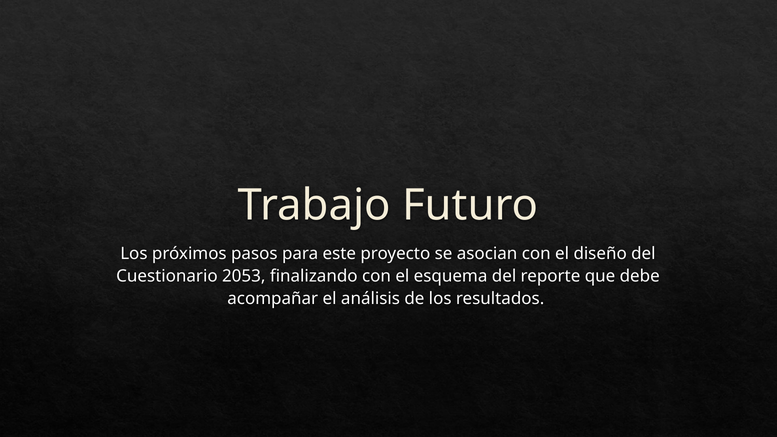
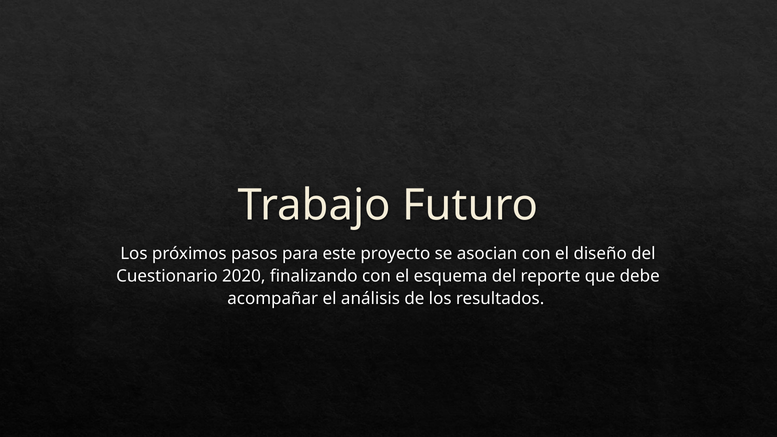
2053: 2053 -> 2020
